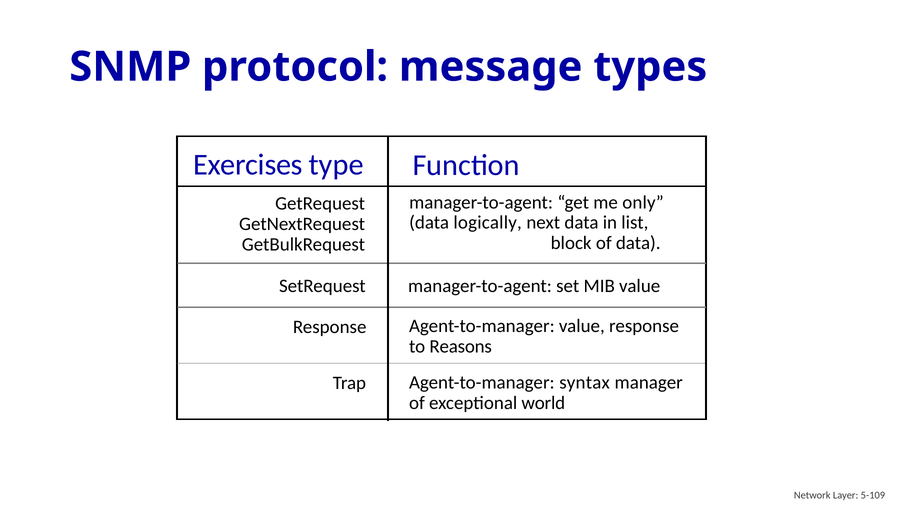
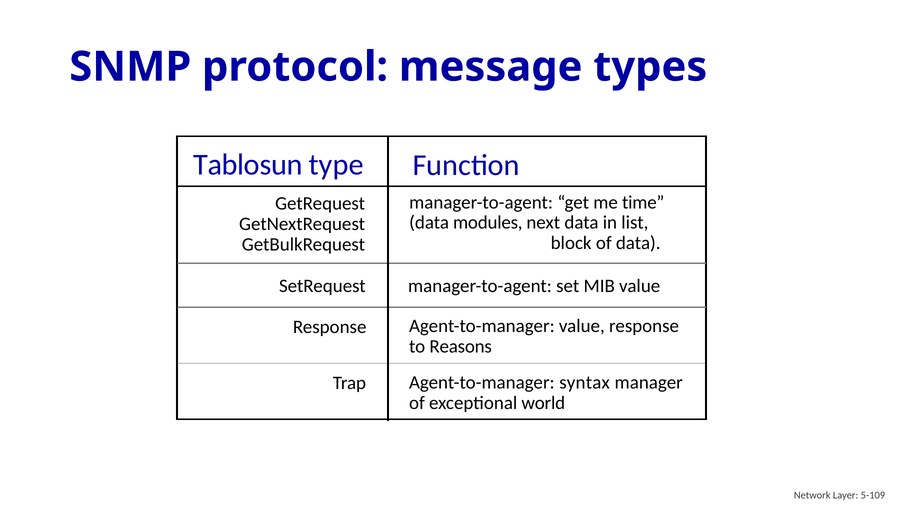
Exercises: Exercises -> Tablosun
only: only -> time
logically: logically -> modules
